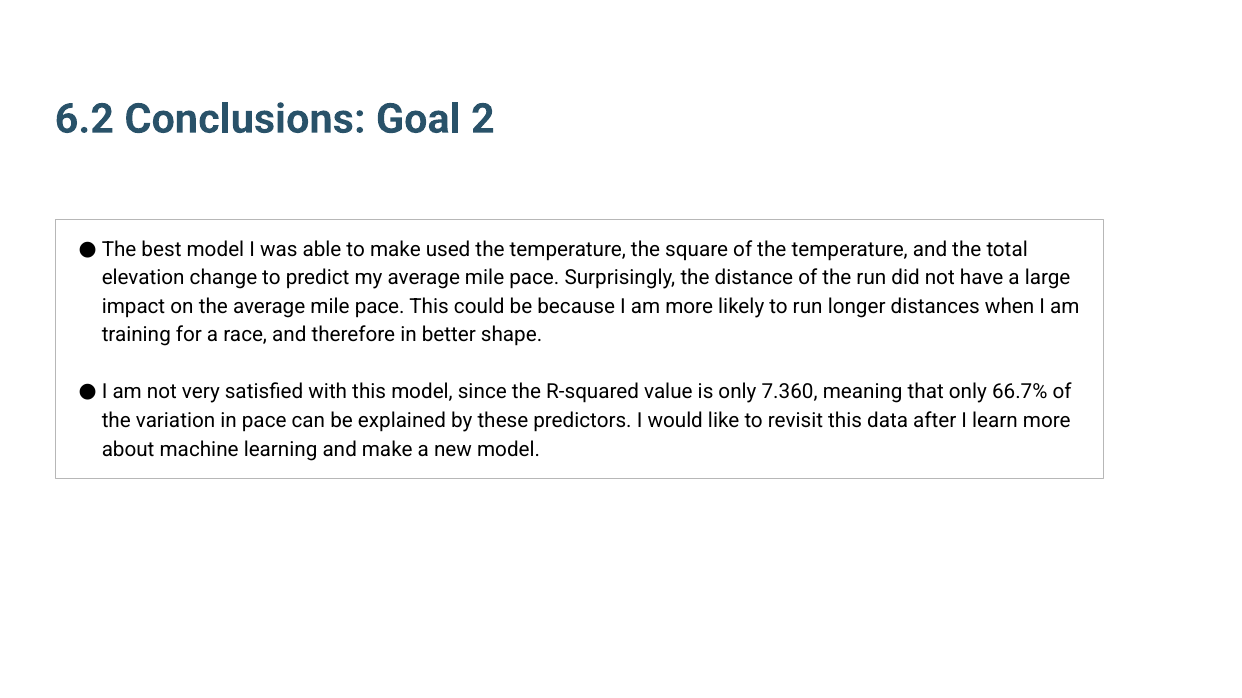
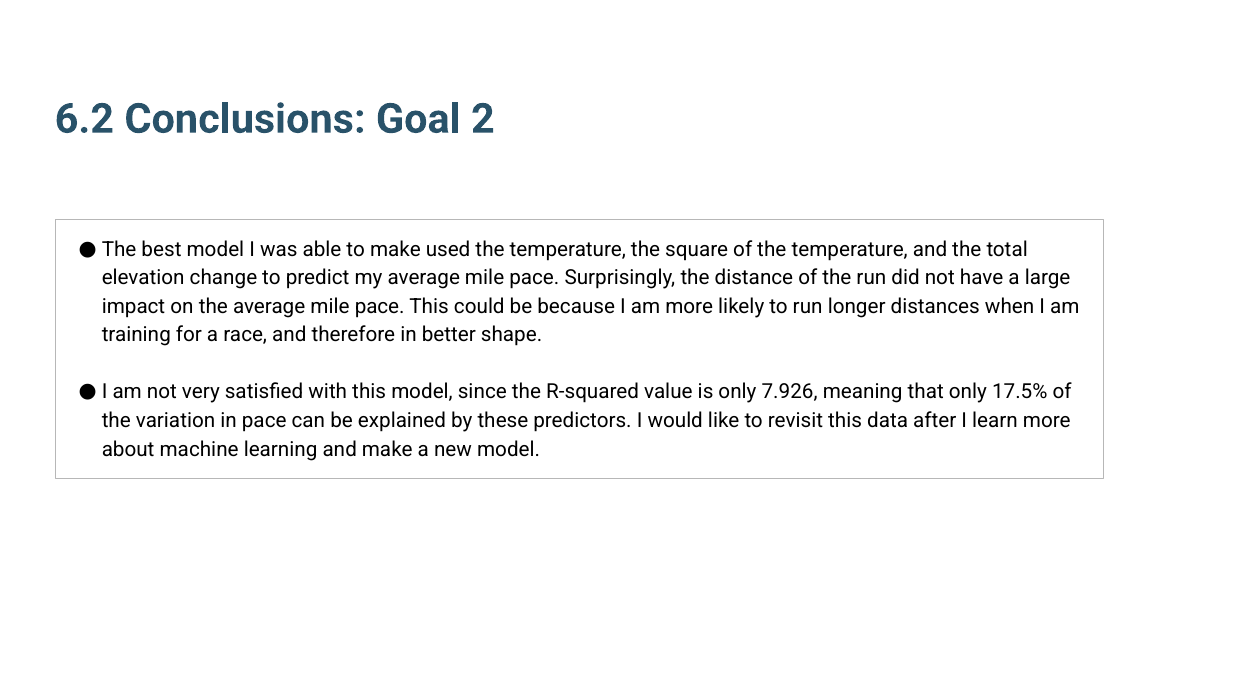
7.360: 7.360 -> 7.926
66.7%: 66.7% -> 17.5%
